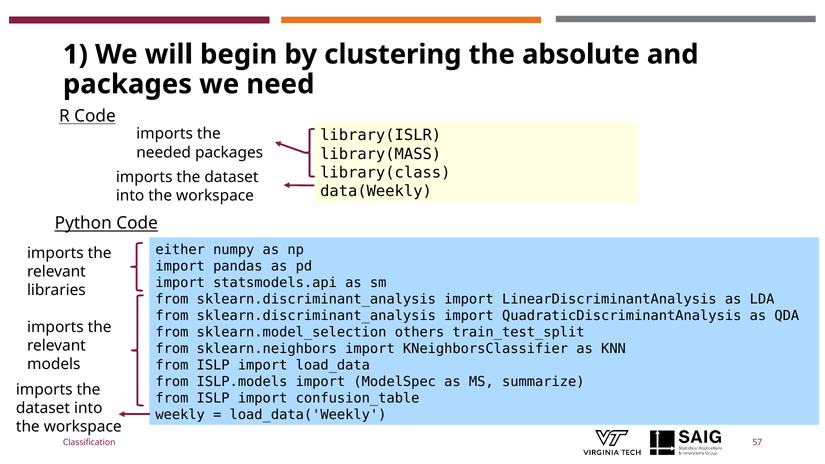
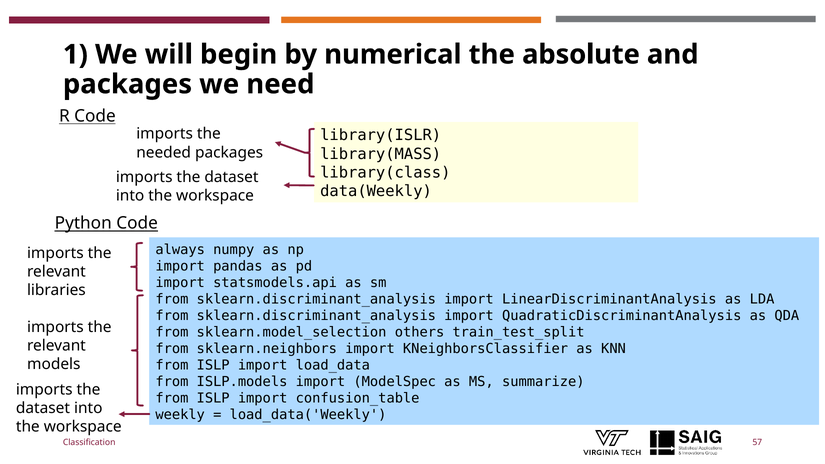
clustering: clustering -> numerical
either: either -> always
